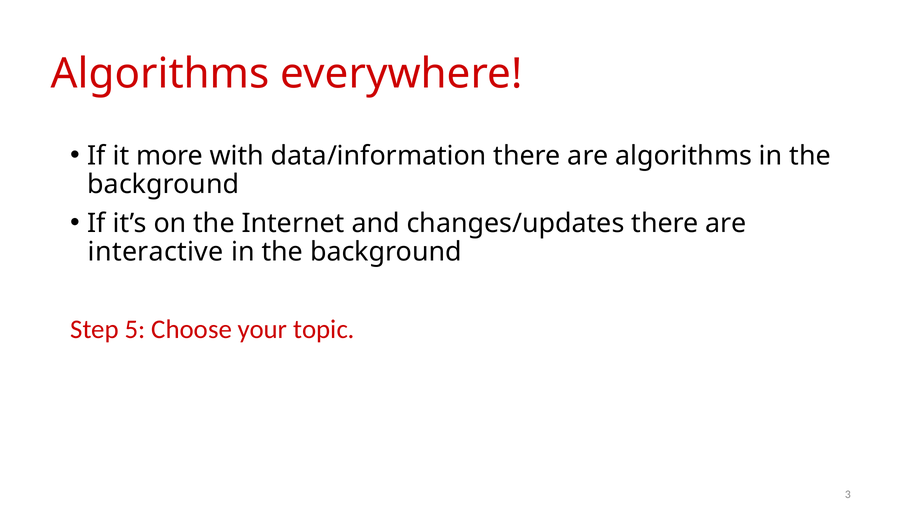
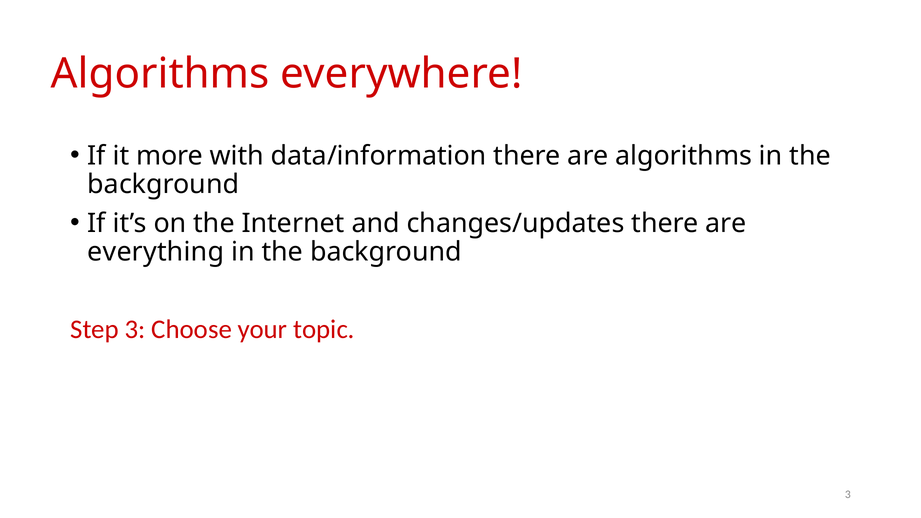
interactive: interactive -> everything
Step 5: 5 -> 3
